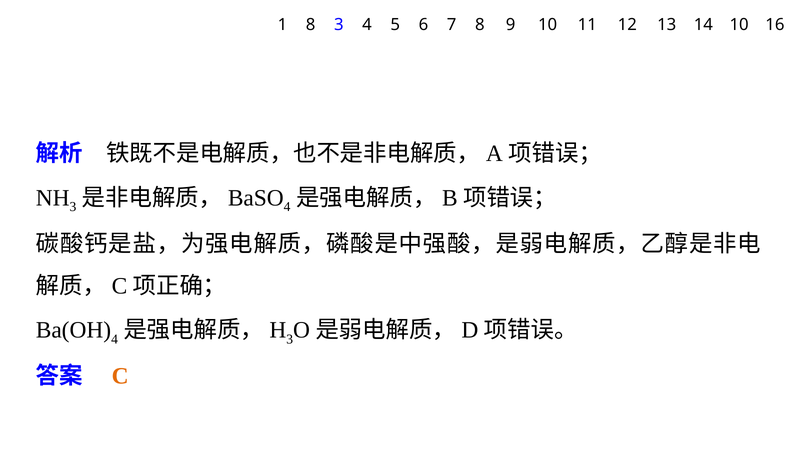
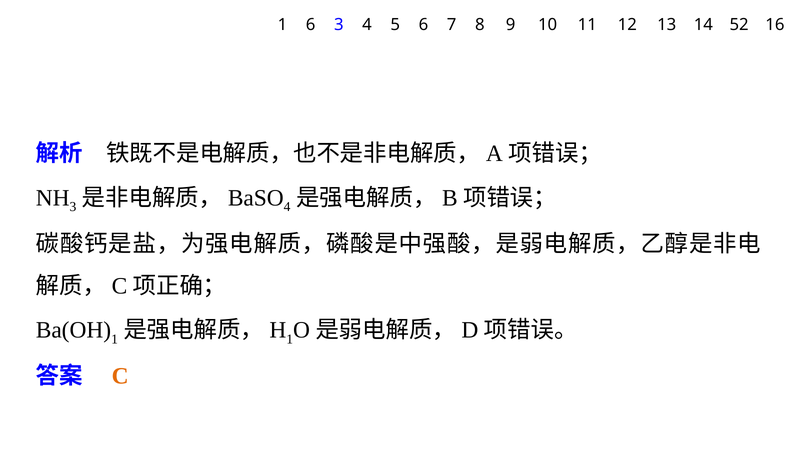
1 8: 8 -> 6
14 10: 10 -> 52
4 at (115, 339): 4 -> 1
3 at (290, 339): 3 -> 1
